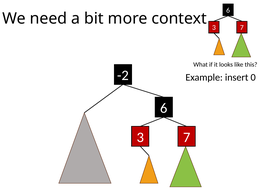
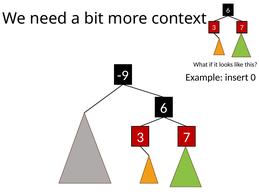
-2: -2 -> -9
